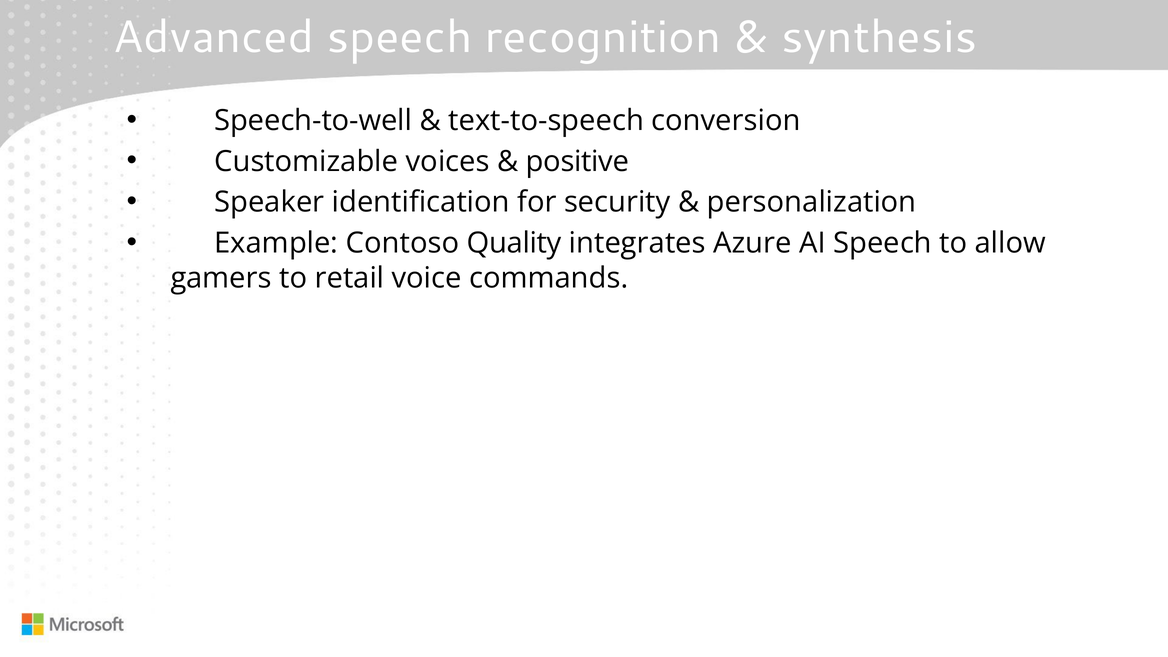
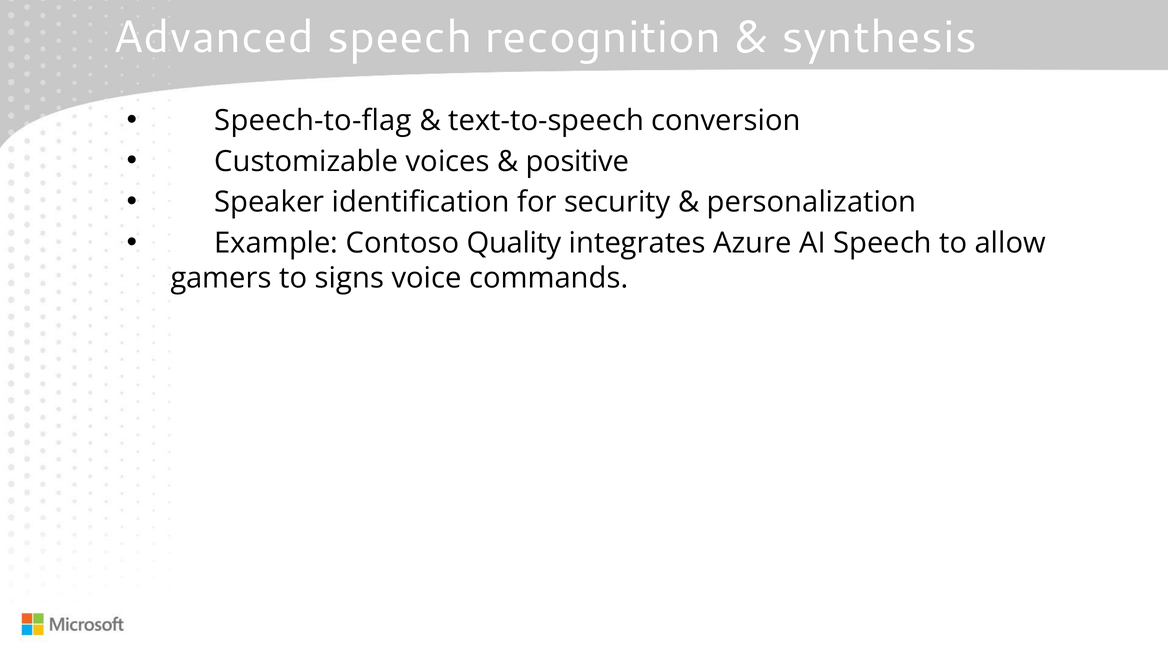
Speech-to-well: Speech-to-well -> Speech-to-flag
retail: retail -> signs
